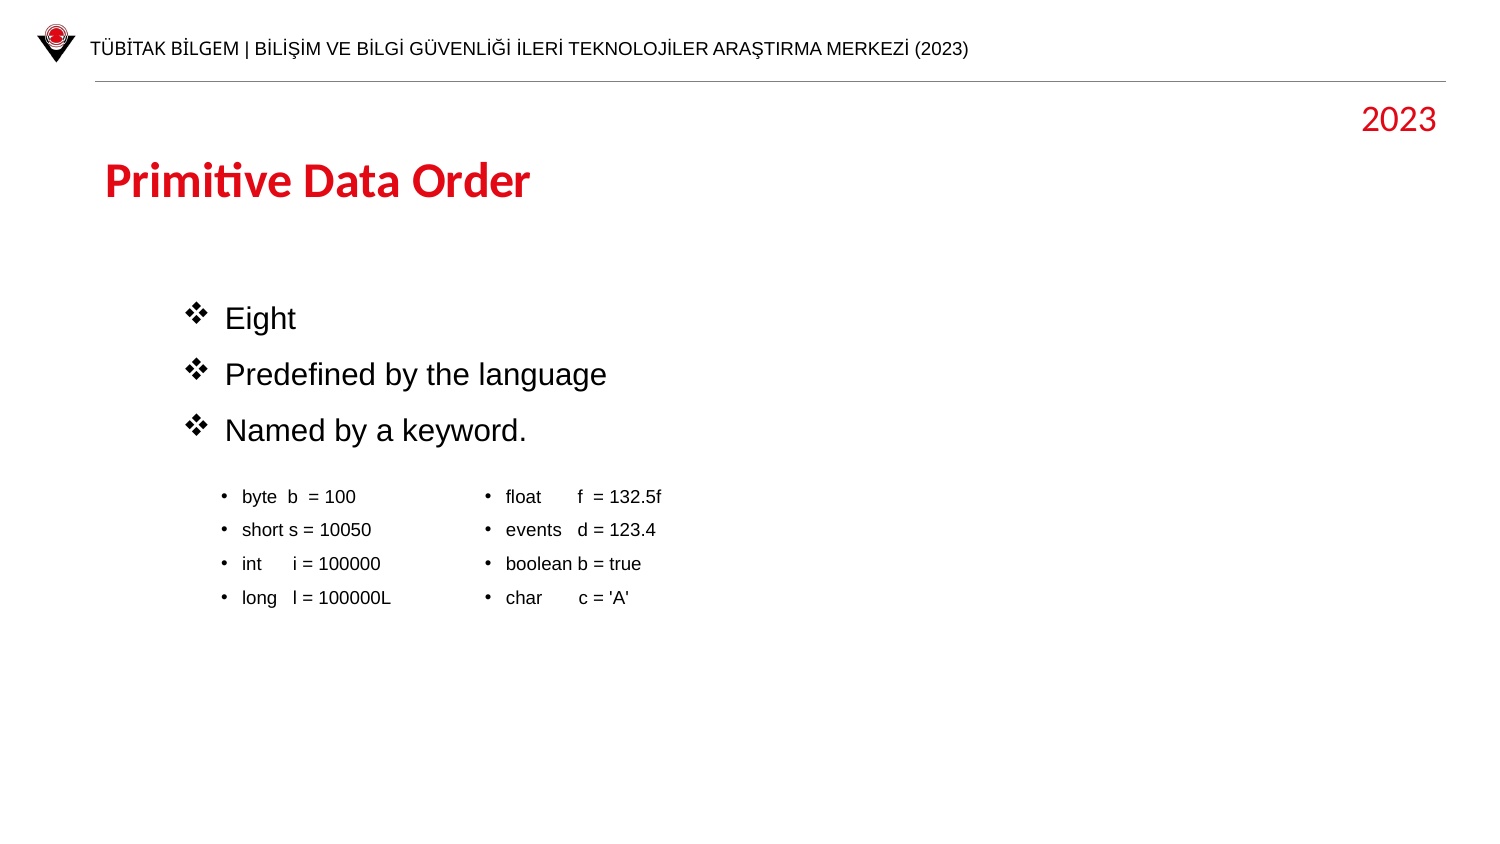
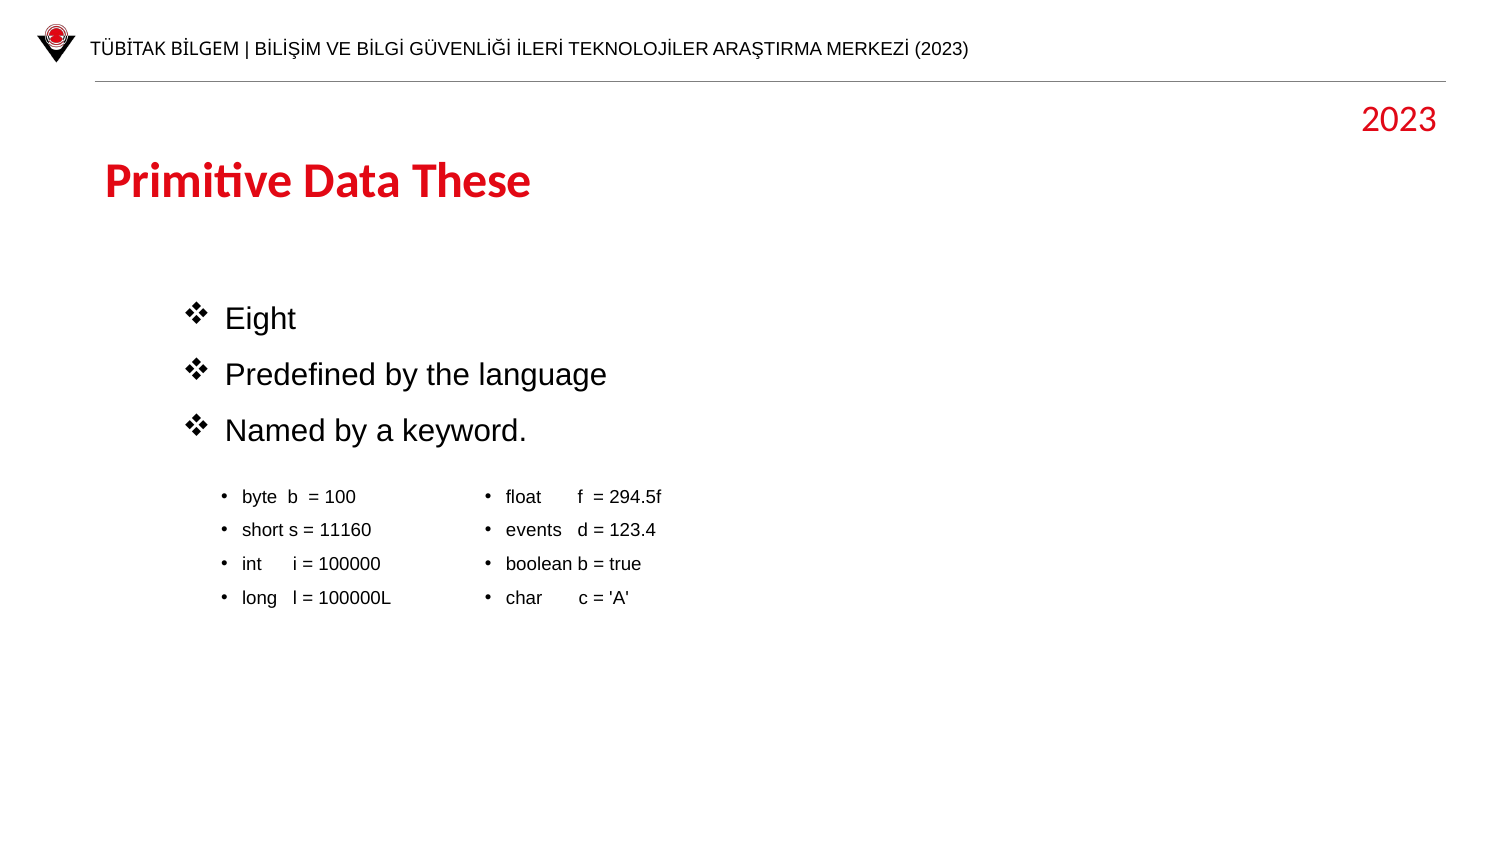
Order: Order -> These
132.5f: 132.5f -> 294.5f
10050: 10050 -> 11160
